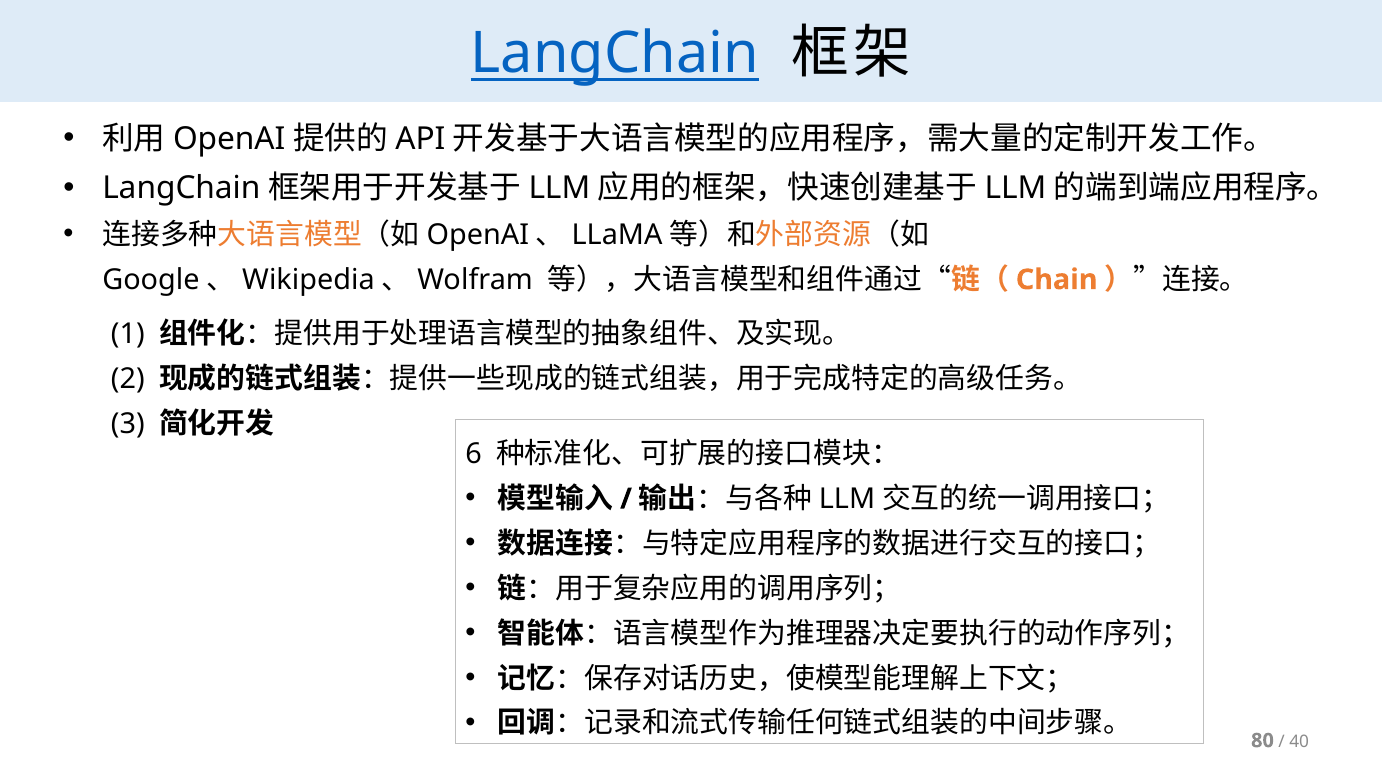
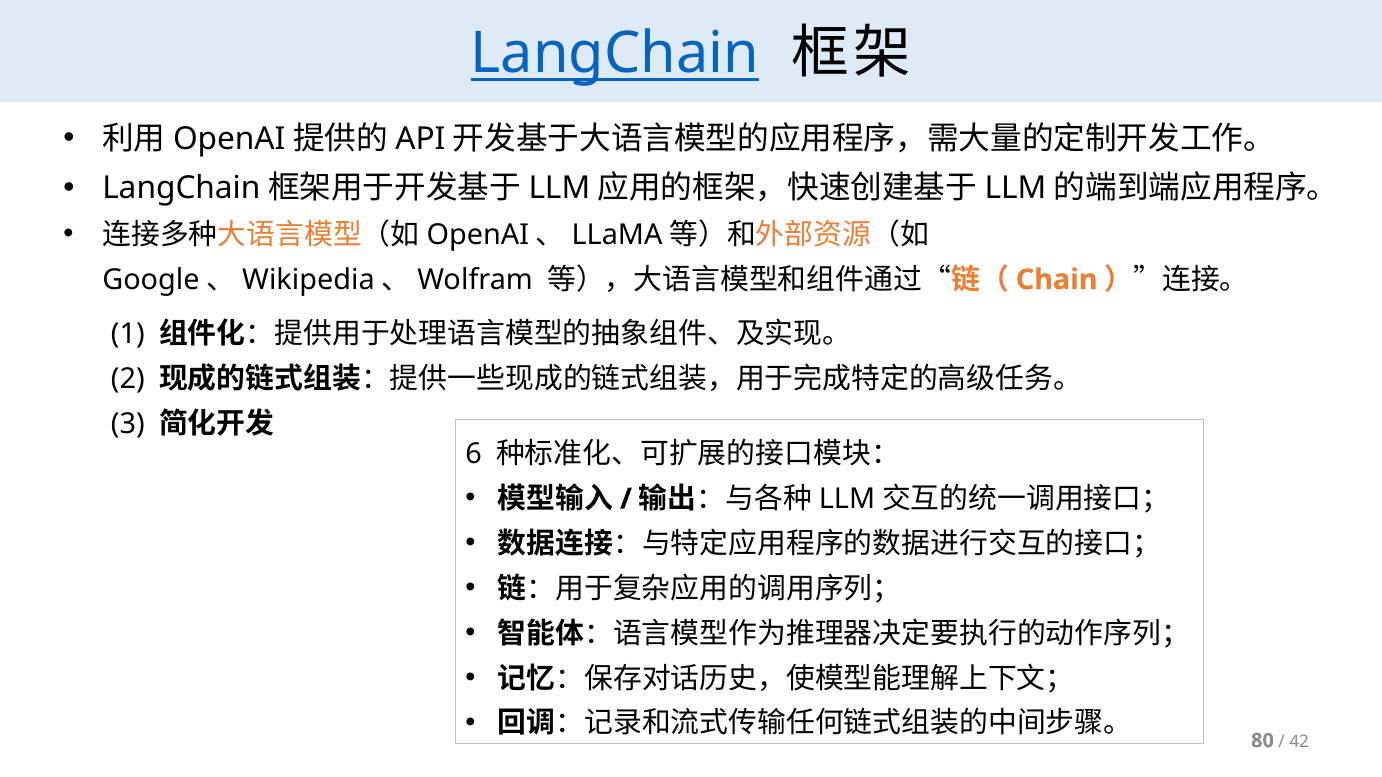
40: 40 -> 42
